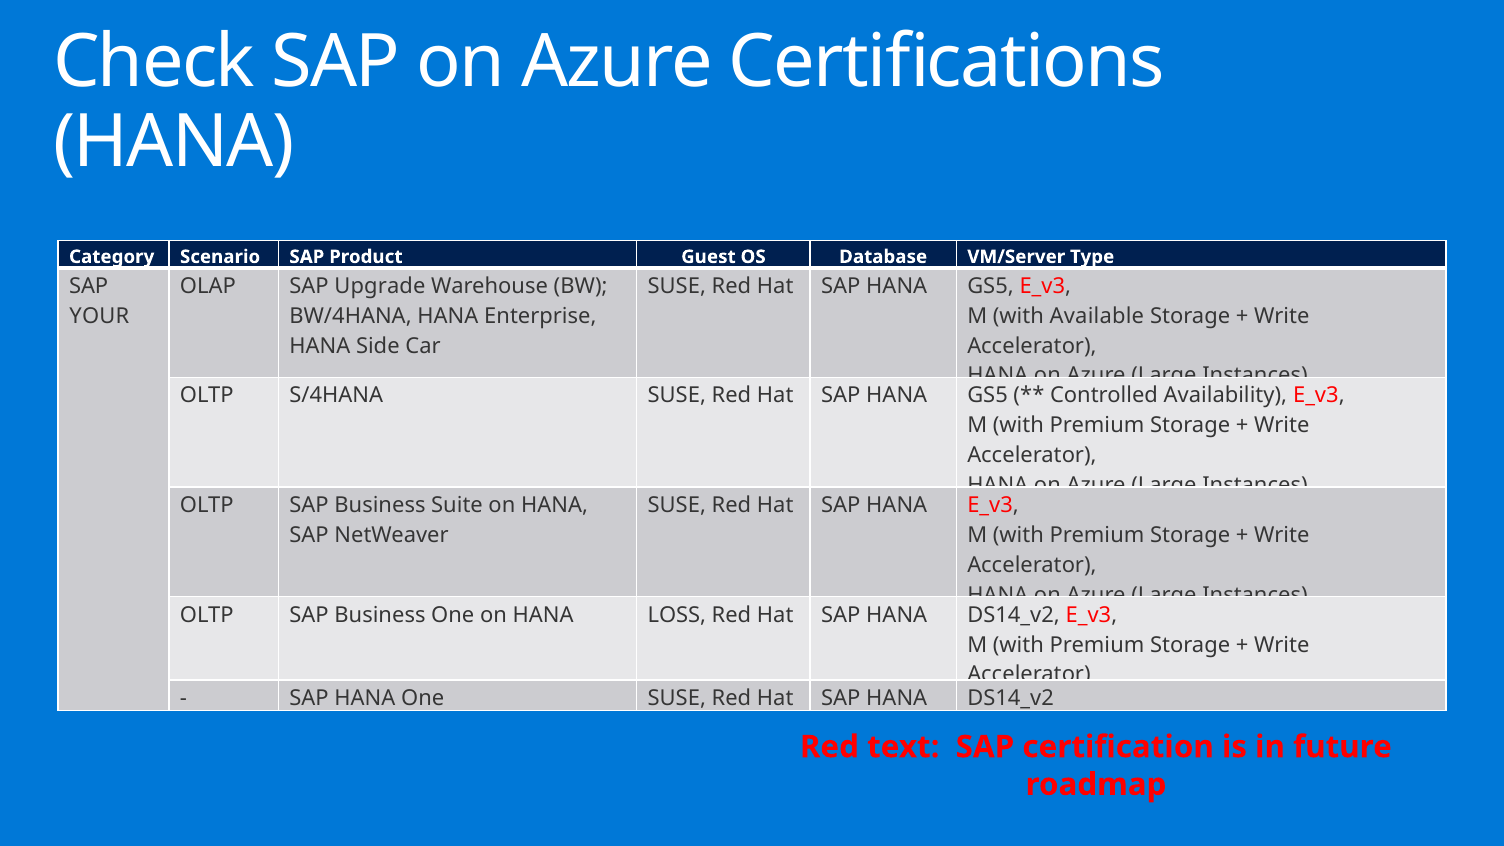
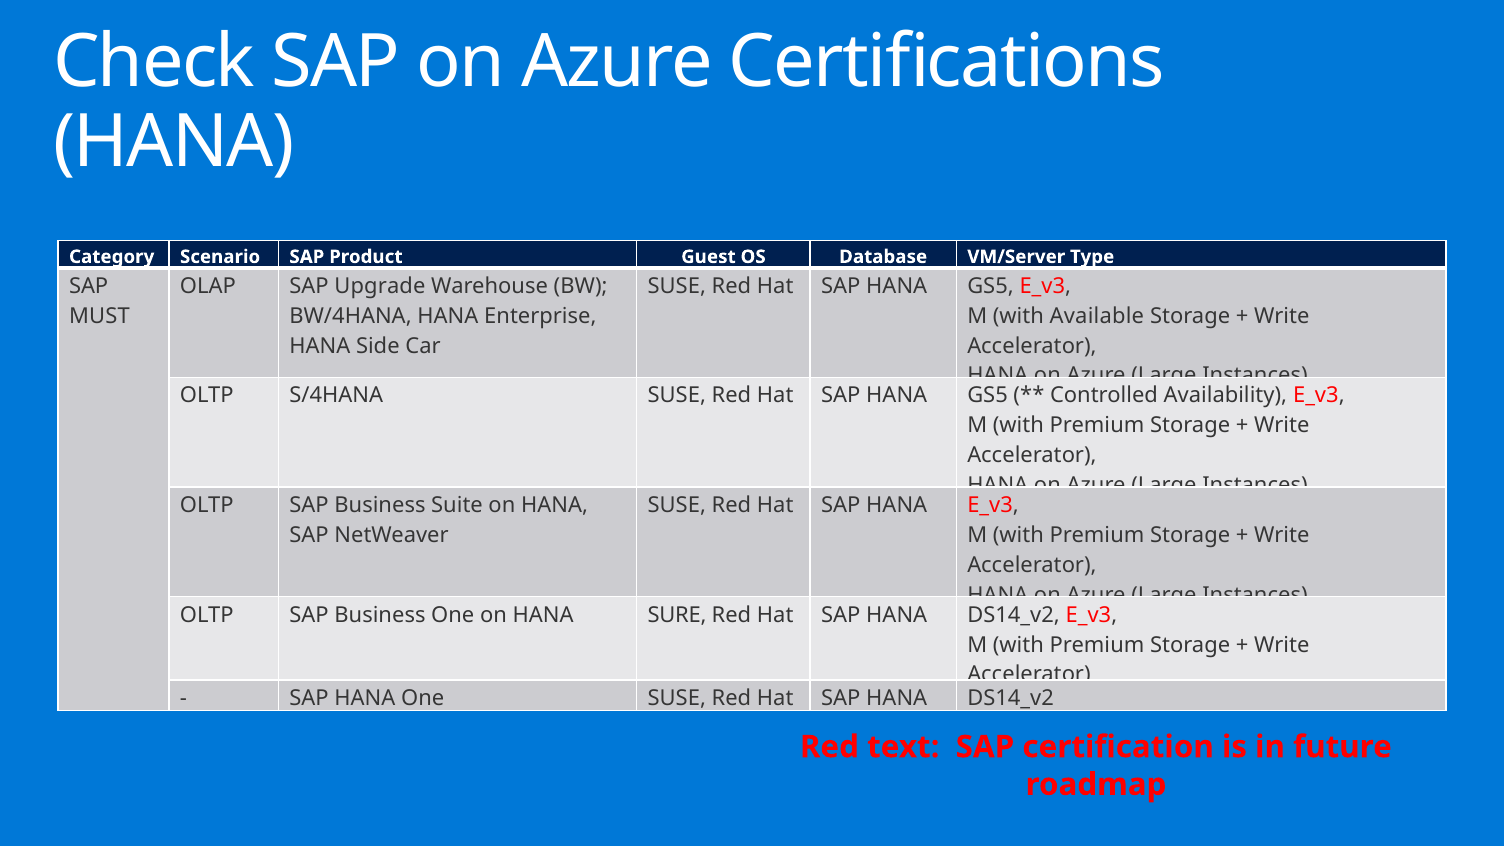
YOUR: YOUR -> MUST
LOSS: LOSS -> SURE
